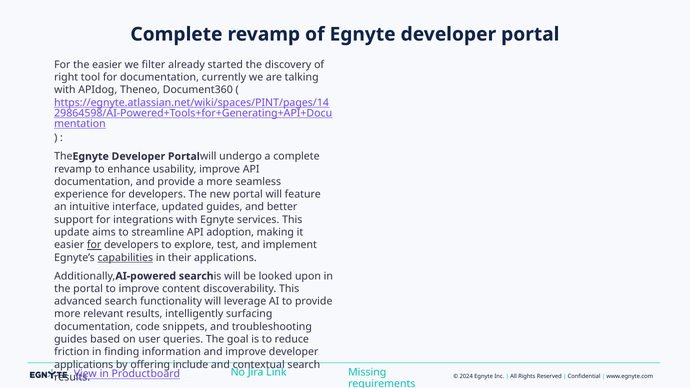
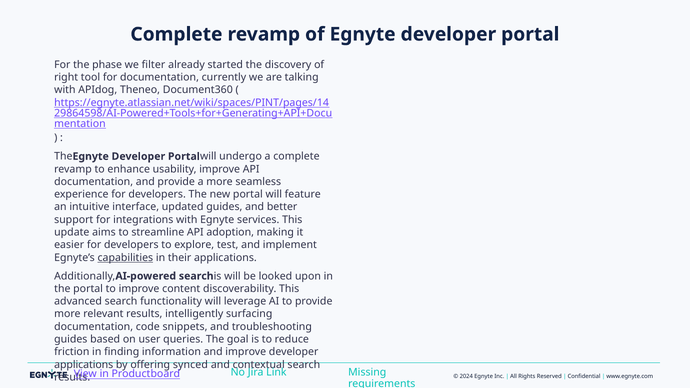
the easier: easier -> phase
for at (94, 245) underline: present -> none
include: include -> synced
